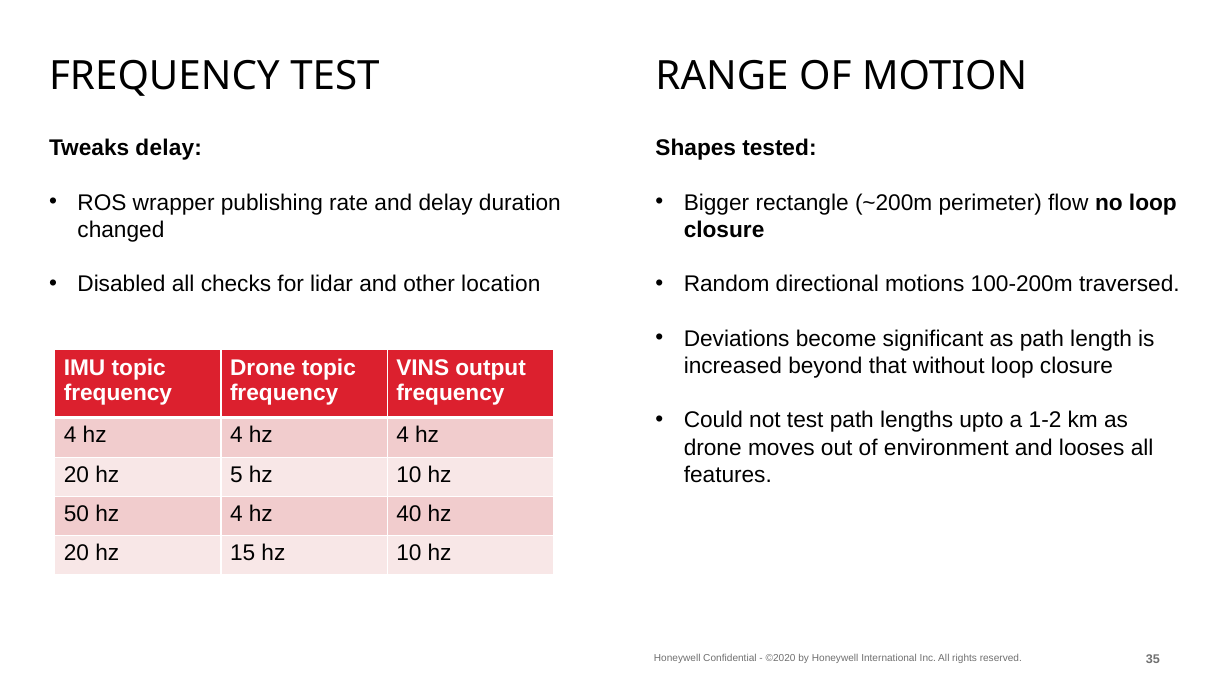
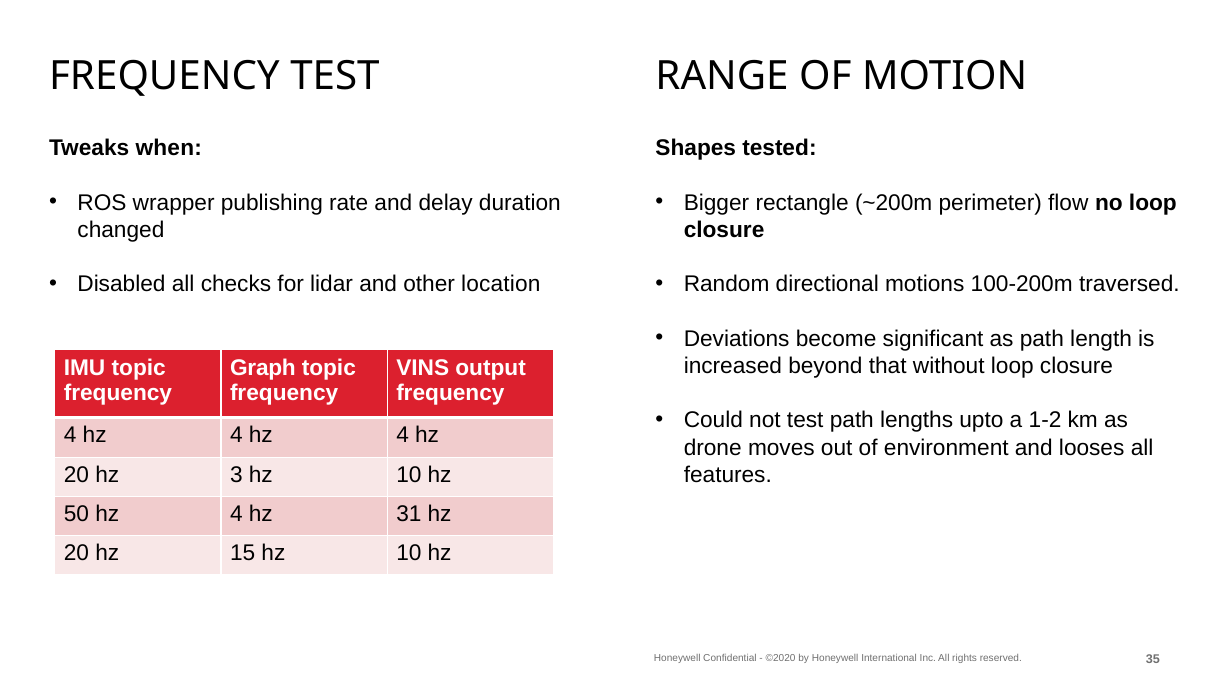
Tweaks delay: delay -> when
Drone at (263, 368): Drone -> Graph
5: 5 -> 3
40: 40 -> 31
